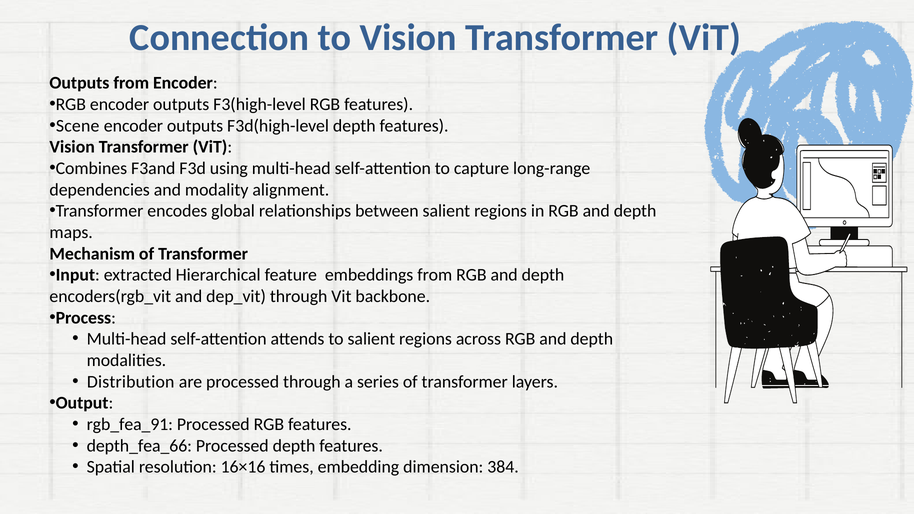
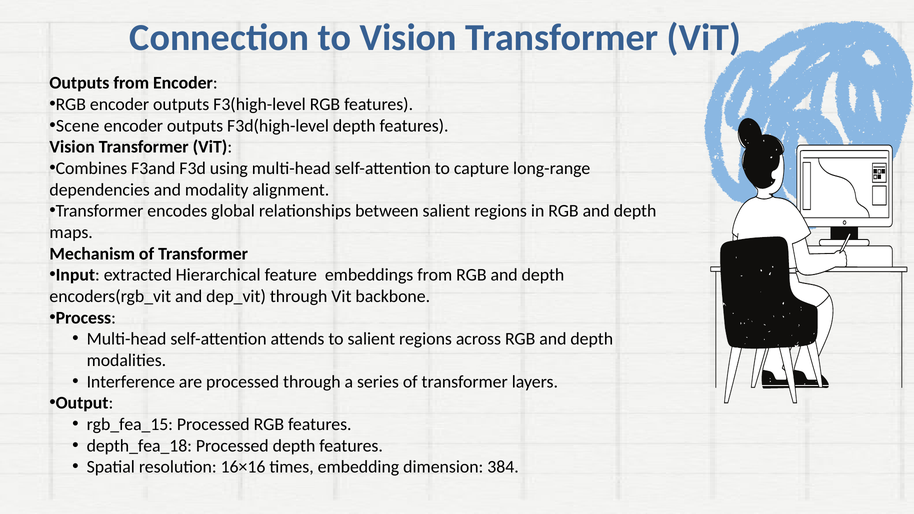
Distribution: Distribution -> Interference
rgb_fea_91: rgb_fea_91 -> rgb_fea_15
depth_fea_66: depth_fea_66 -> depth_fea_18
